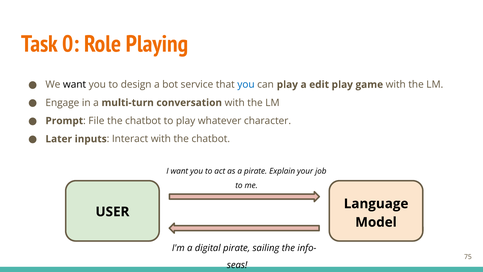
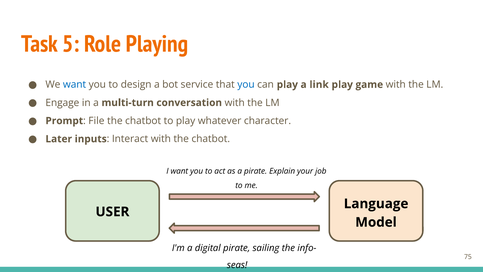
0: 0 -> 5
want at (75, 84) colour: black -> blue
edit: edit -> link
